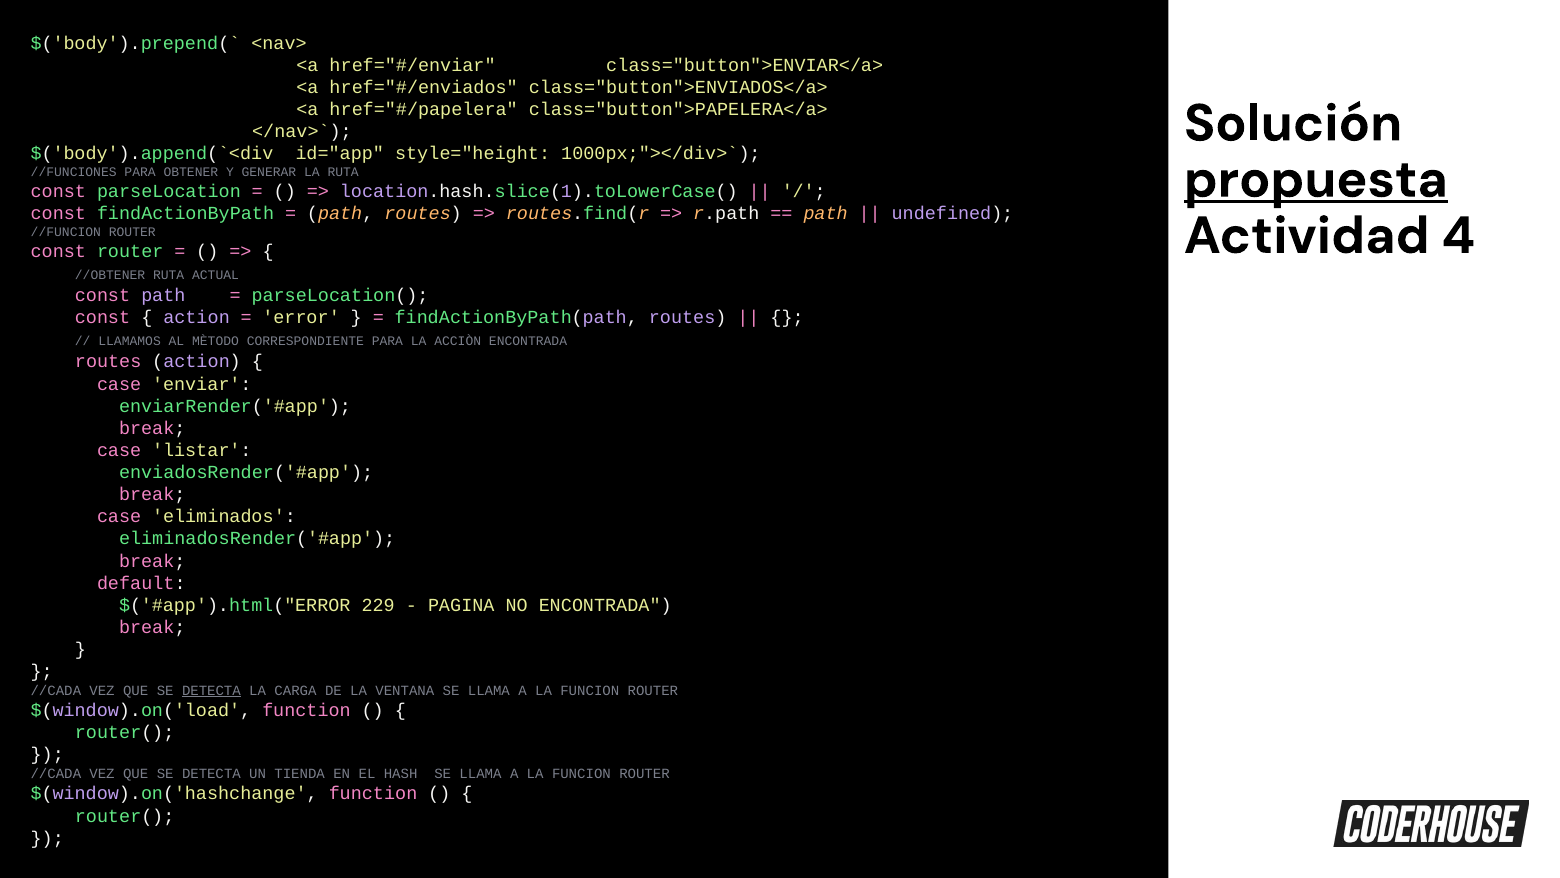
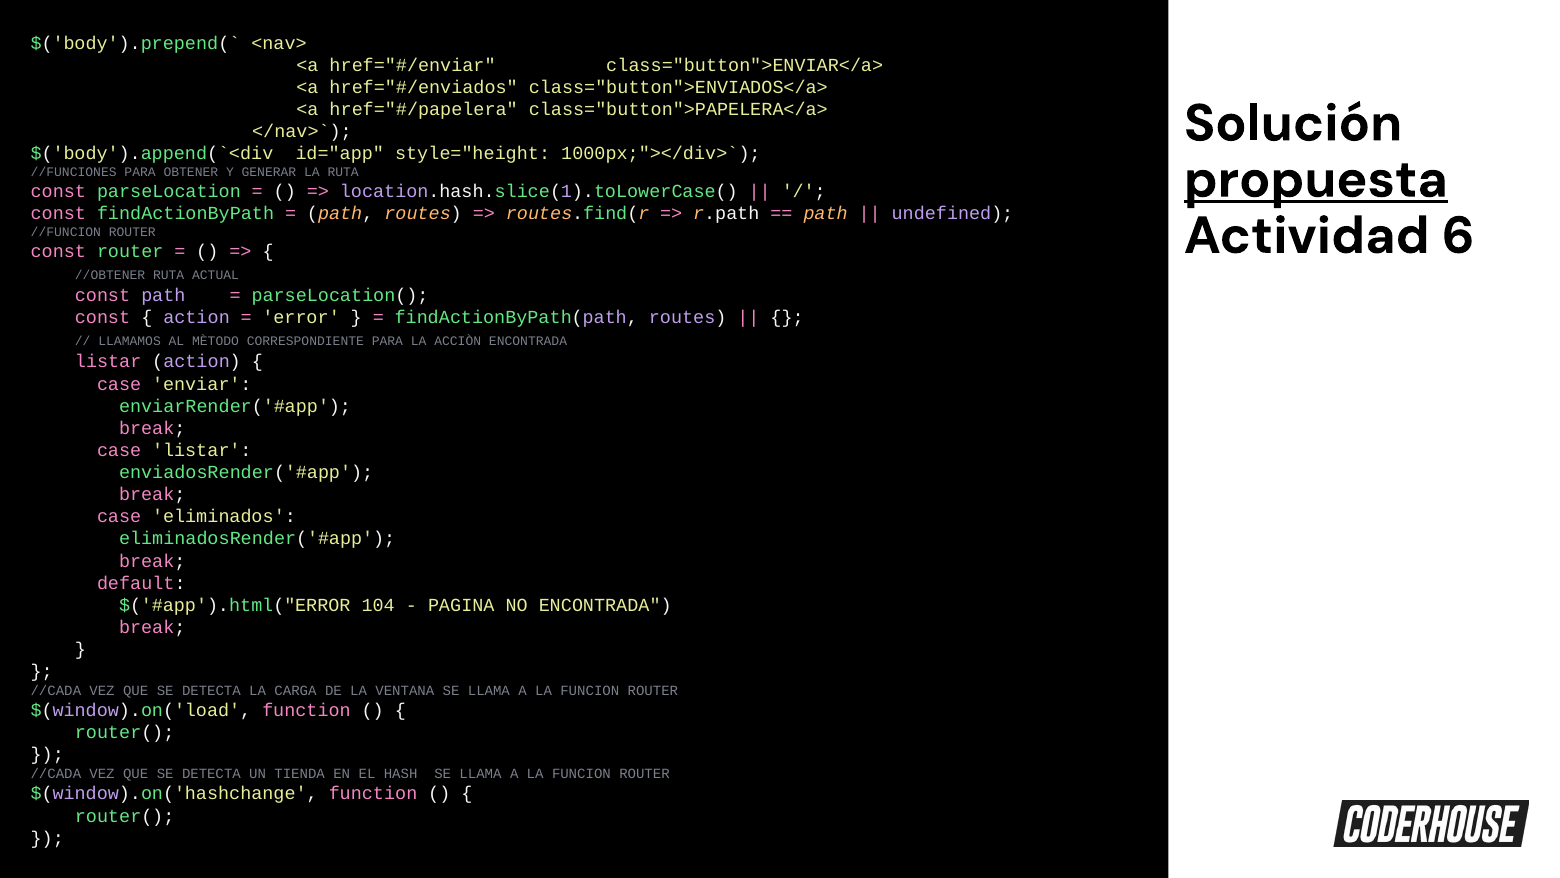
4: 4 -> 6
routes at (108, 362): routes -> listar
229: 229 -> 104
DETECTA at (211, 690) underline: present -> none
